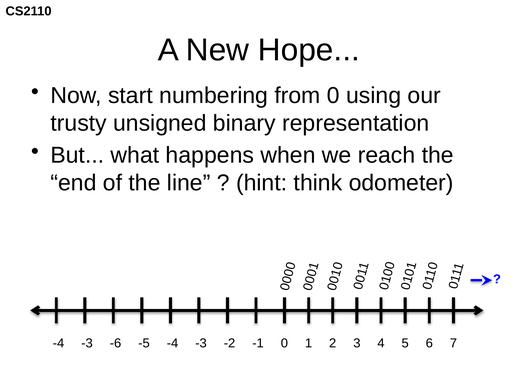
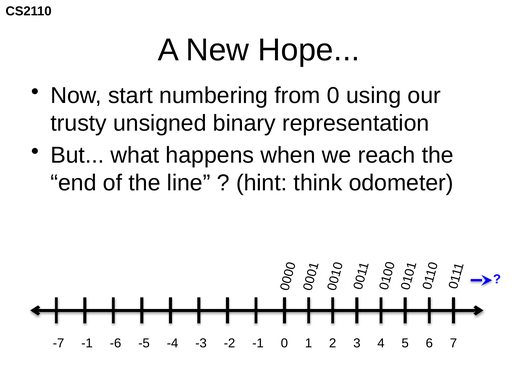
-4 at (58, 344): -4 -> -7
-3 at (87, 344): -3 -> -1
